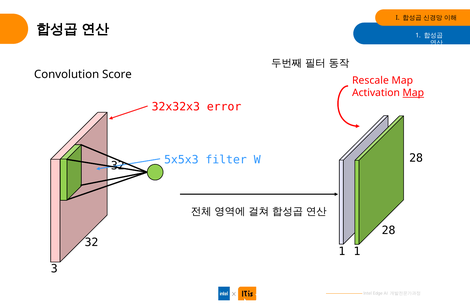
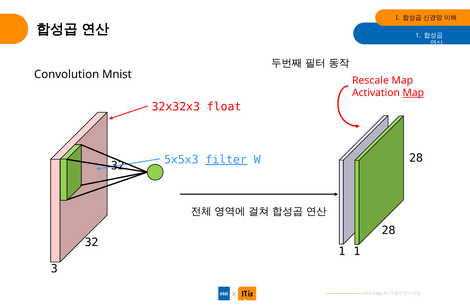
Score: Score -> Mnist
error: error -> float
filter underline: none -> present
